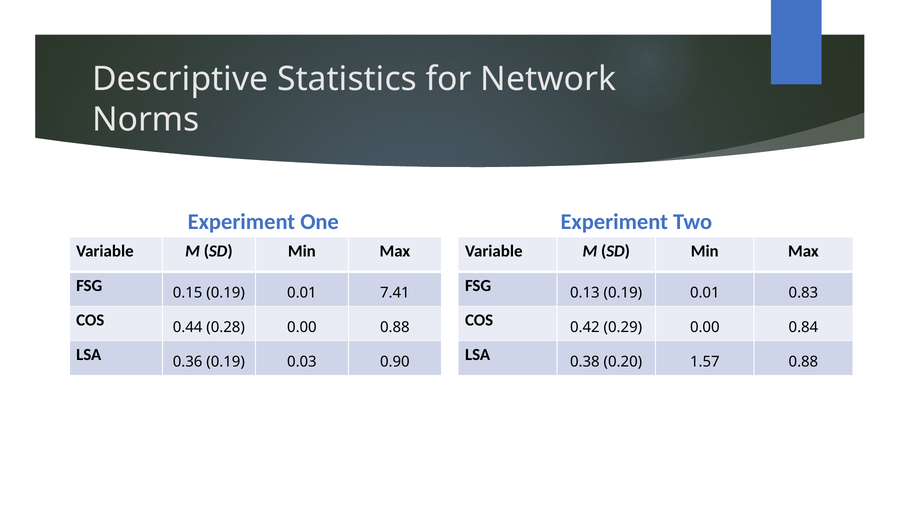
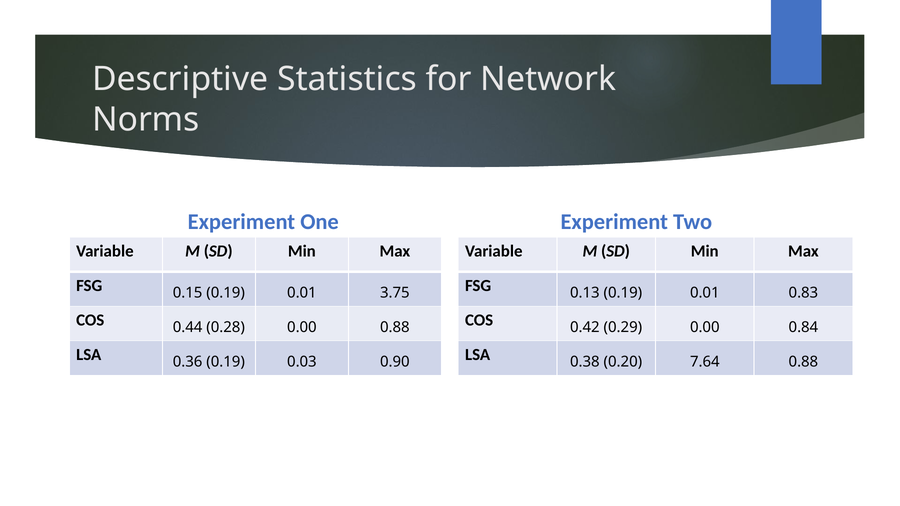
7.41: 7.41 -> 3.75
1.57: 1.57 -> 7.64
